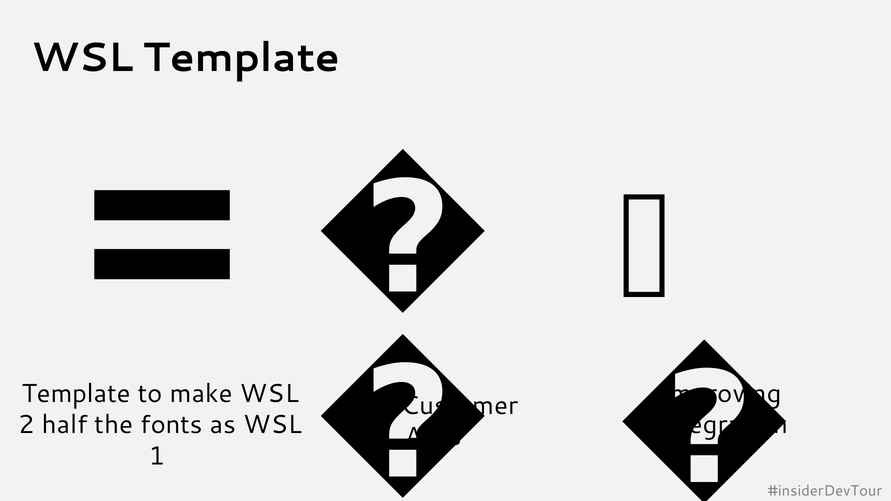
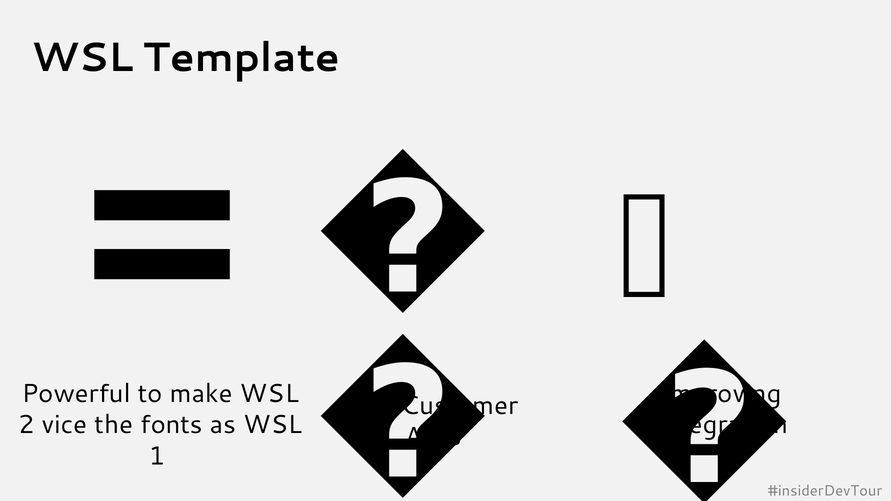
Template at (76, 394): Template -> Powerful
half: half -> vice
